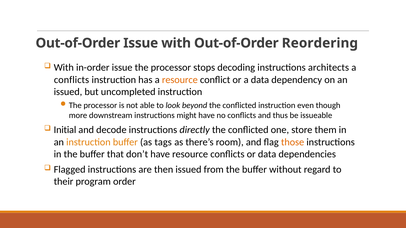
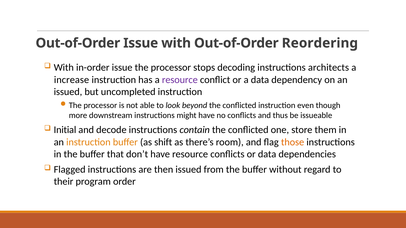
conflicts at (72, 80): conflicts -> increase
resource at (180, 80) colour: orange -> purple
directly: directly -> contain
tags: tags -> shift
